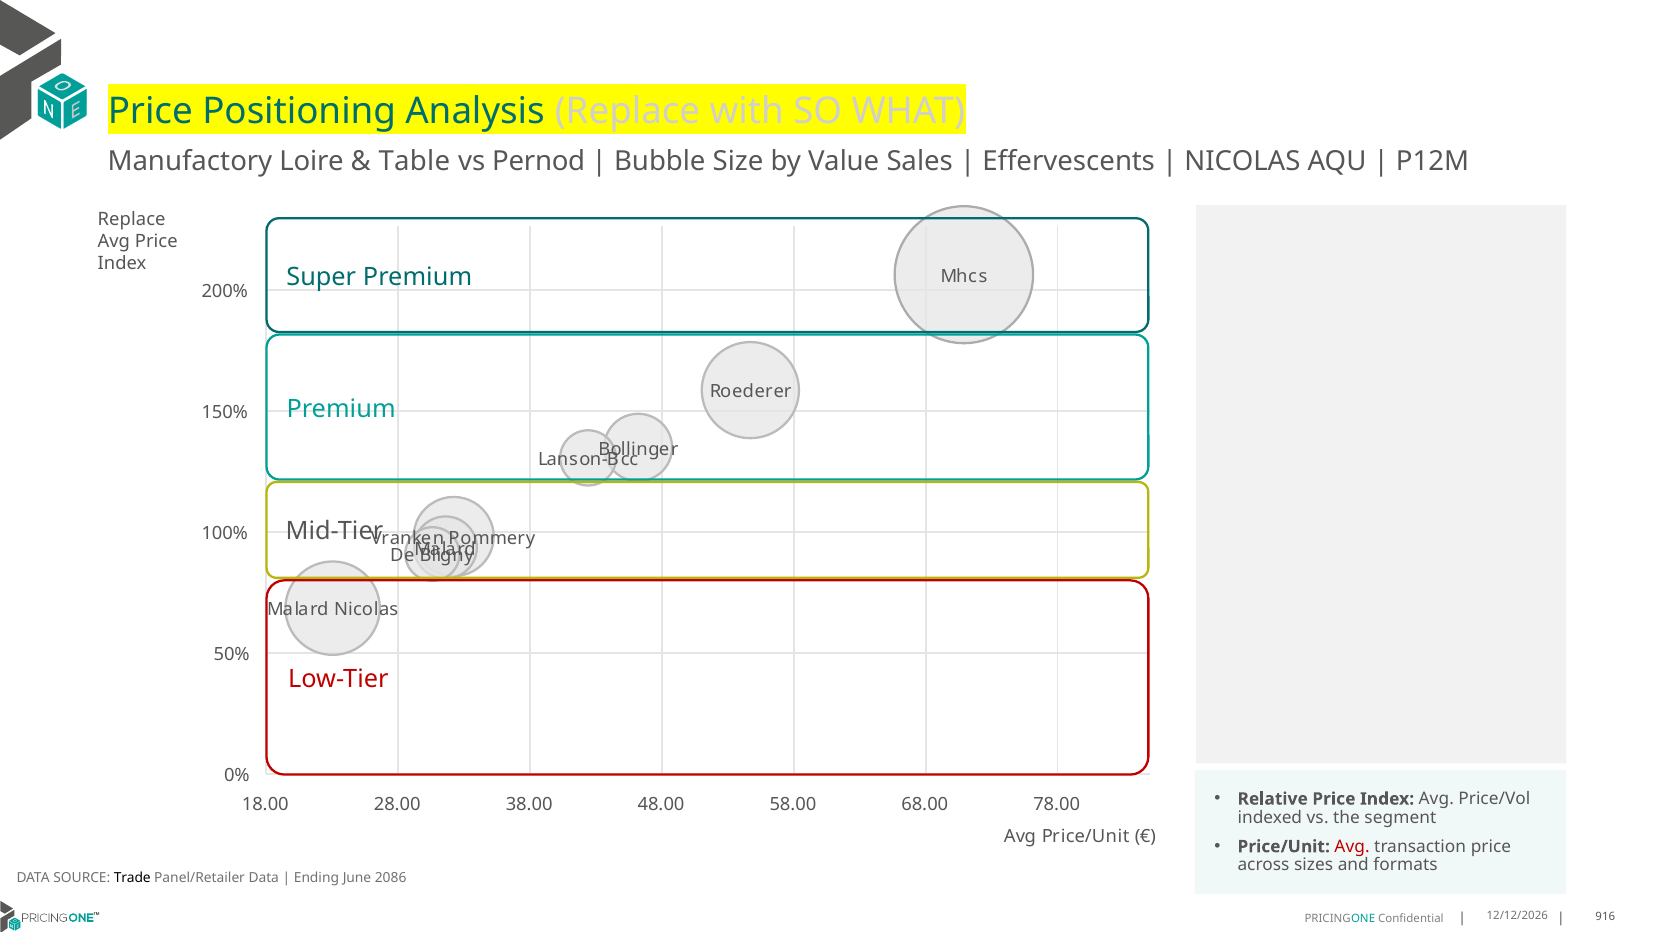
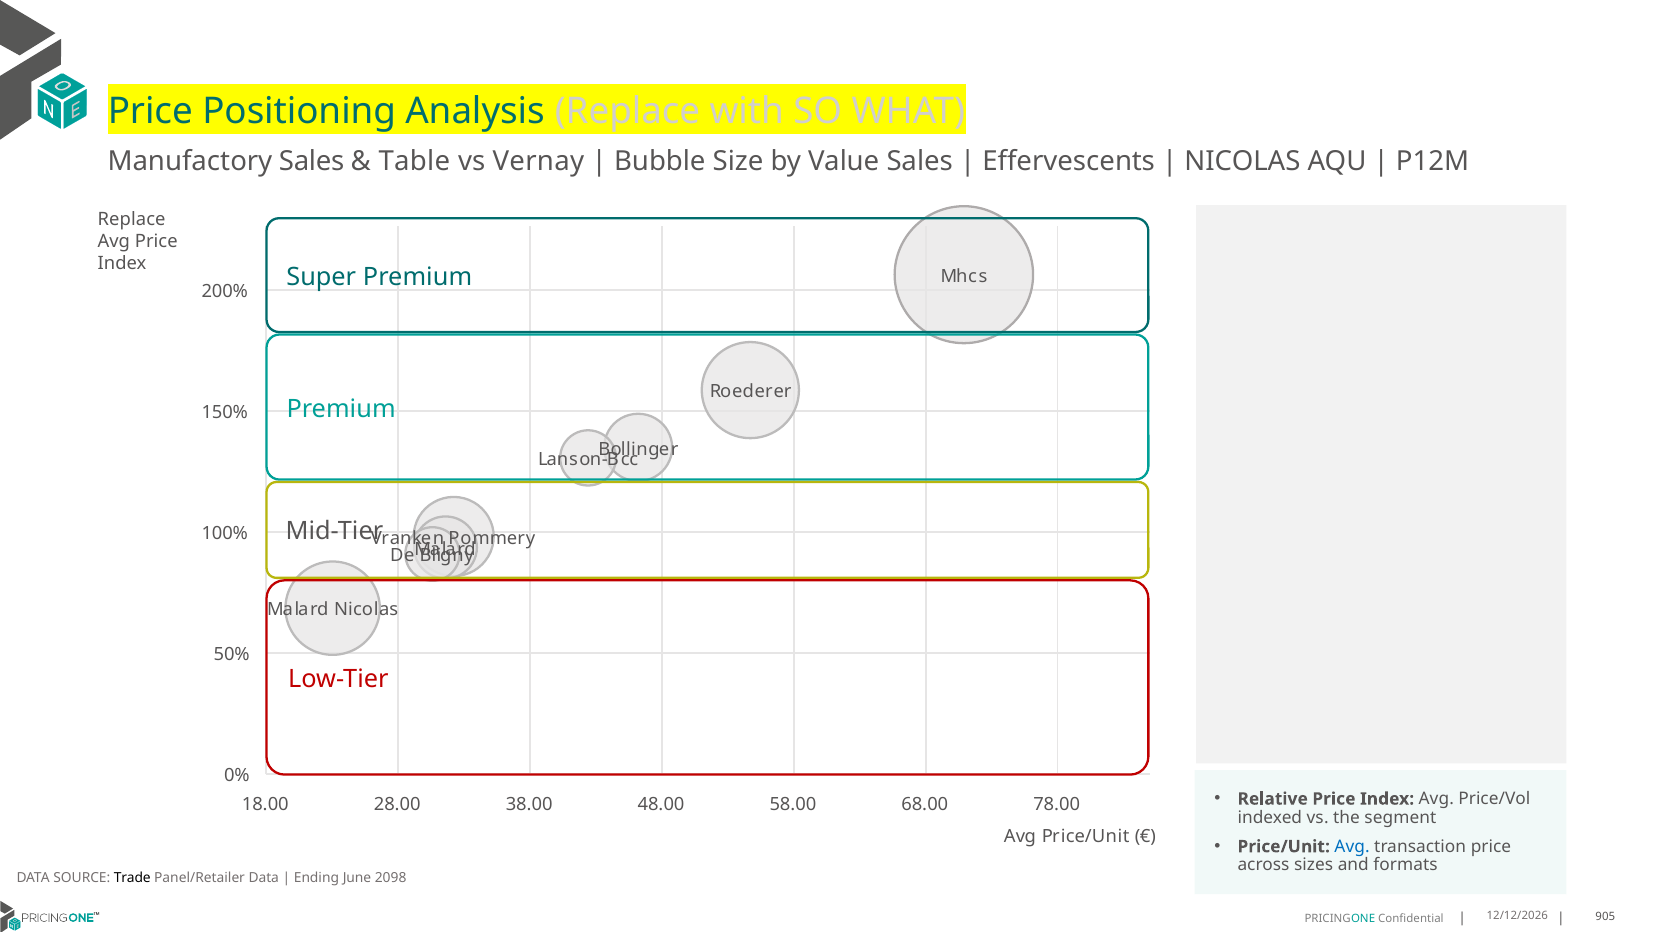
Manufactory Loire: Loire -> Sales
Pernod: Pernod -> Vernay
Avg at (1352, 846) colour: red -> blue
2086: 2086 -> 2098
916: 916 -> 905
